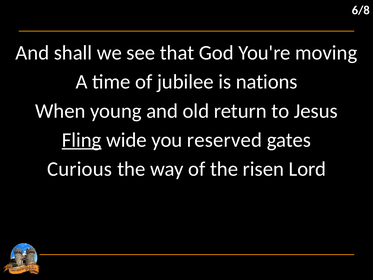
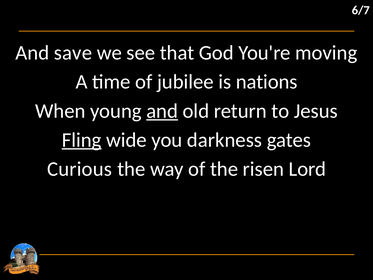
6/8: 6/8 -> 6/7
shall: shall -> save
and at (162, 111) underline: none -> present
reserved: reserved -> darkness
